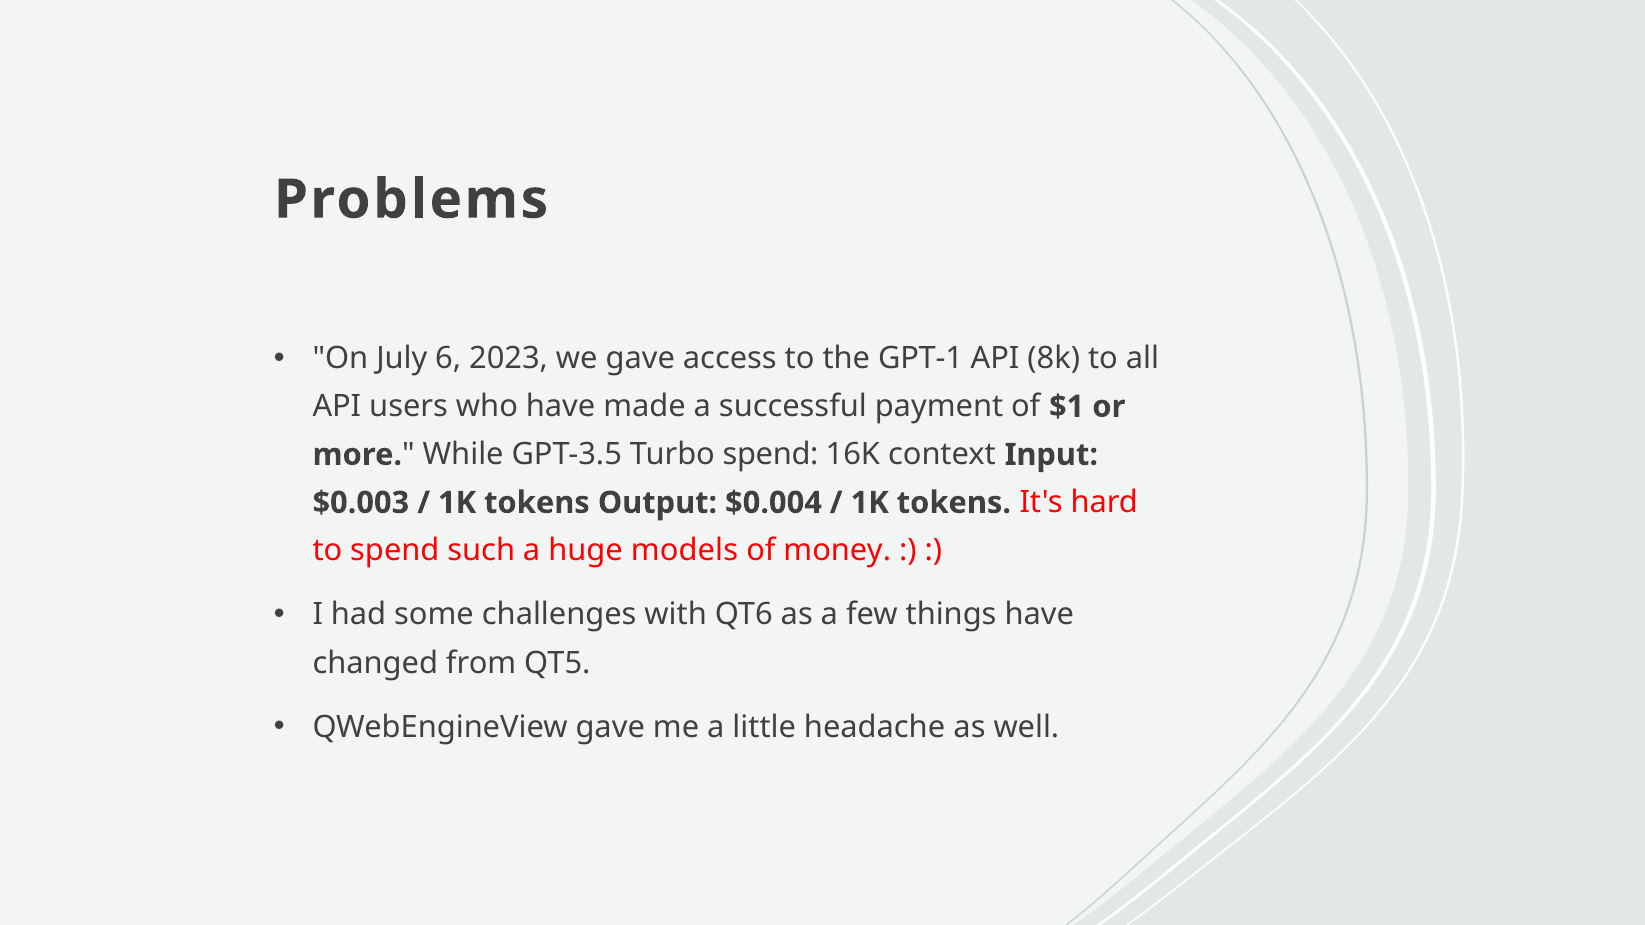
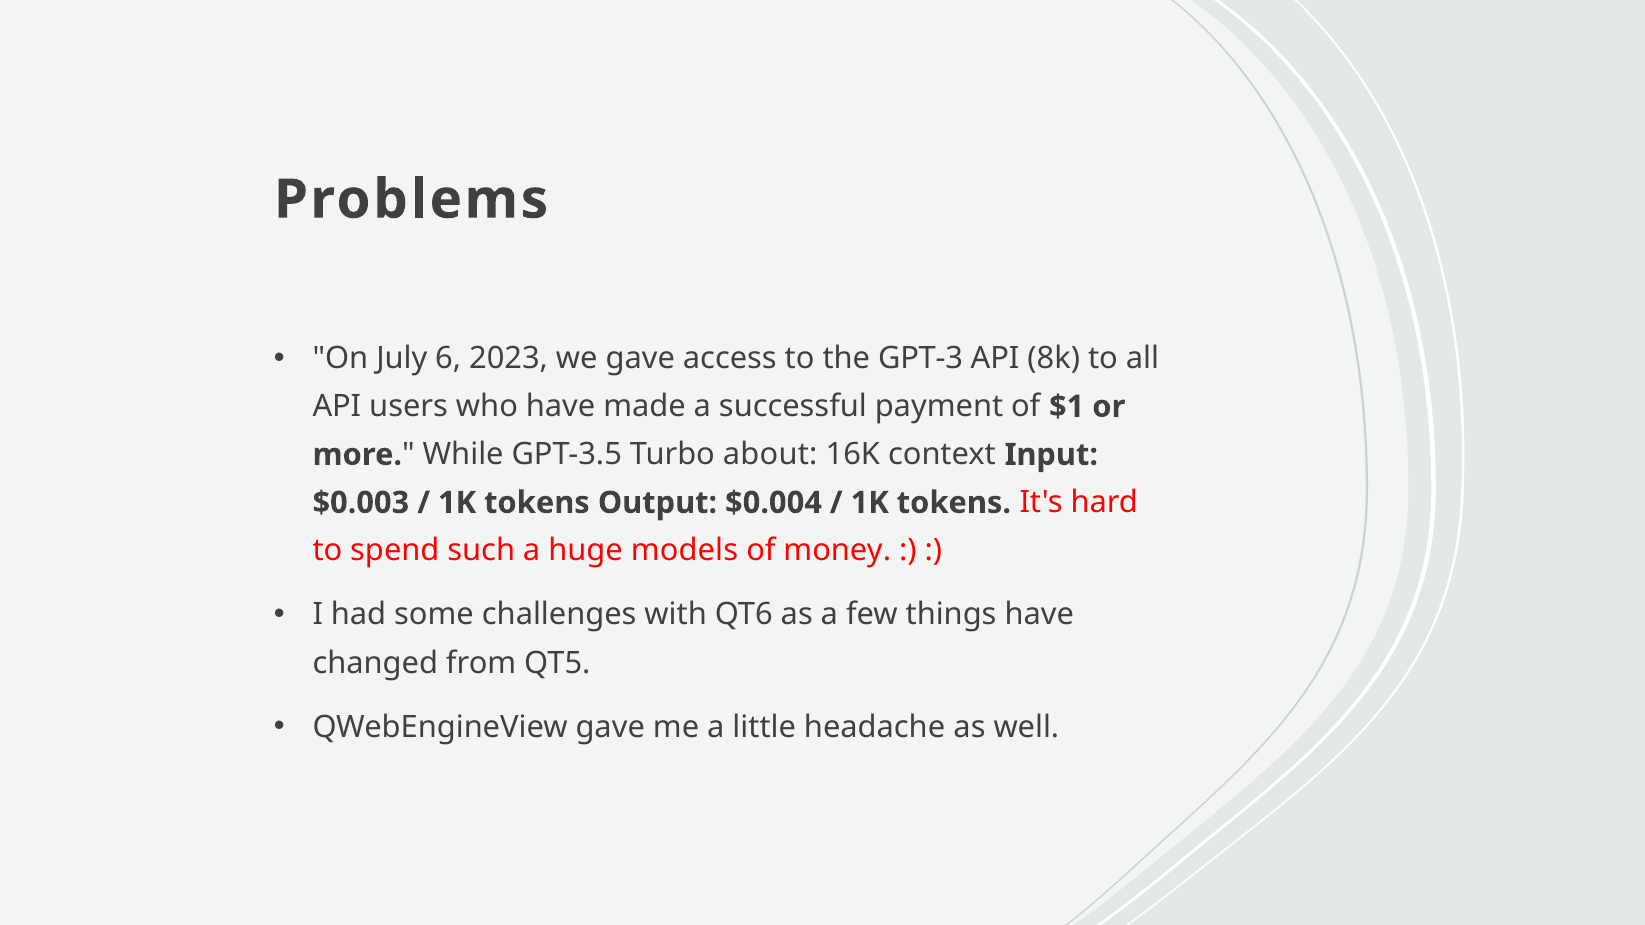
GPT-1: GPT-1 -> GPT-3
Turbo spend: spend -> about
